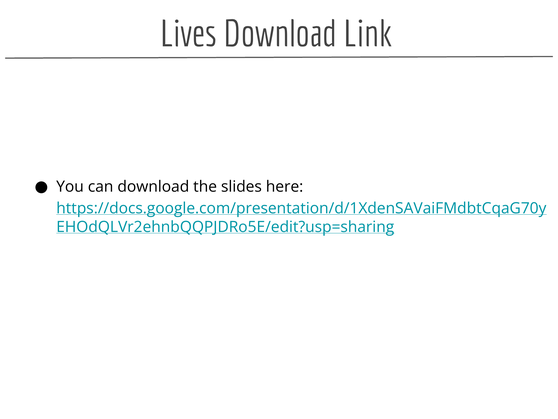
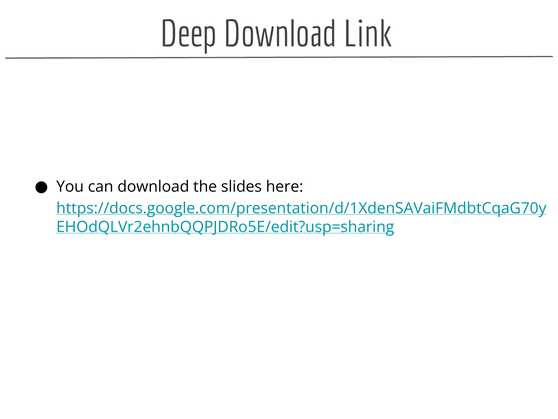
Lives: Lives -> Deep
